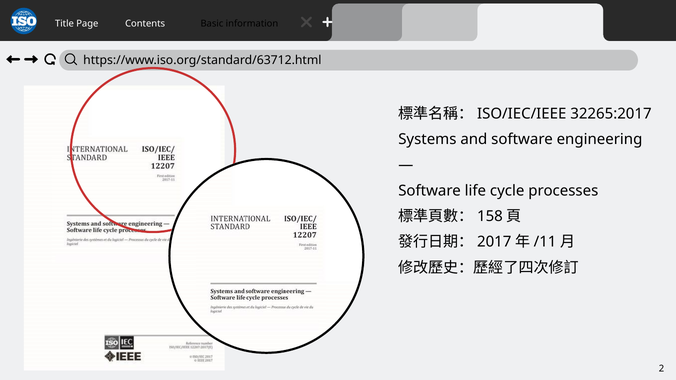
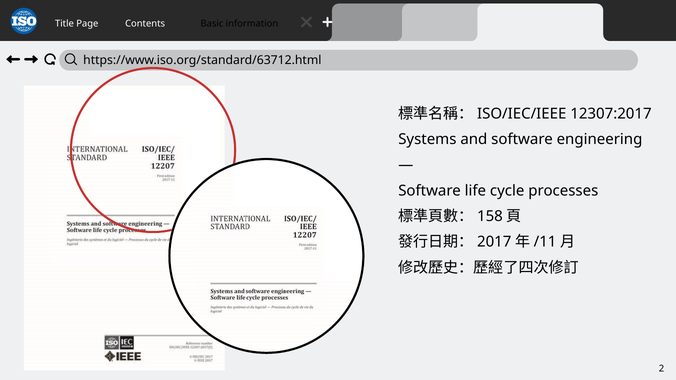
32265:2017: 32265:2017 -> 12307:2017
